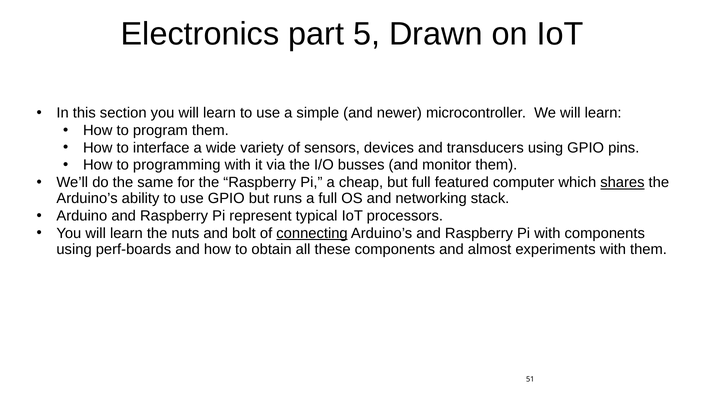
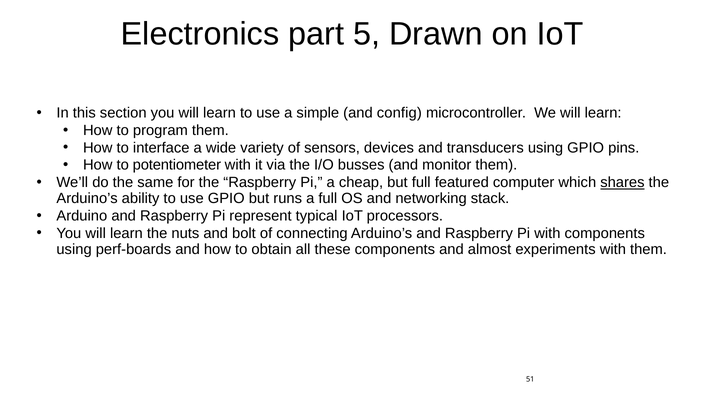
newer: newer -> config
programming: programming -> potentiometer
connecting underline: present -> none
